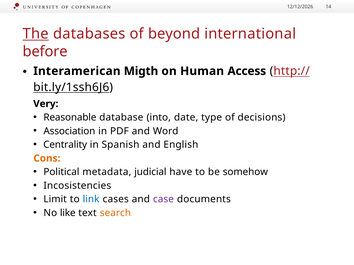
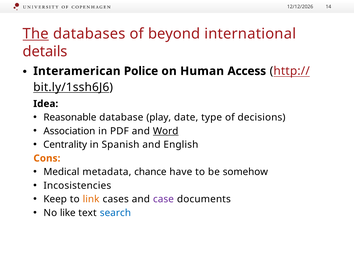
before: before -> details
Migth: Migth -> Police
Very: Very -> Idea
into: into -> play
Word underline: none -> present
Political: Political -> Medical
judicial: judicial -> chance
Limit: Limit -> Keep
link colour: blue -> orange
search colour: orange -> blue
